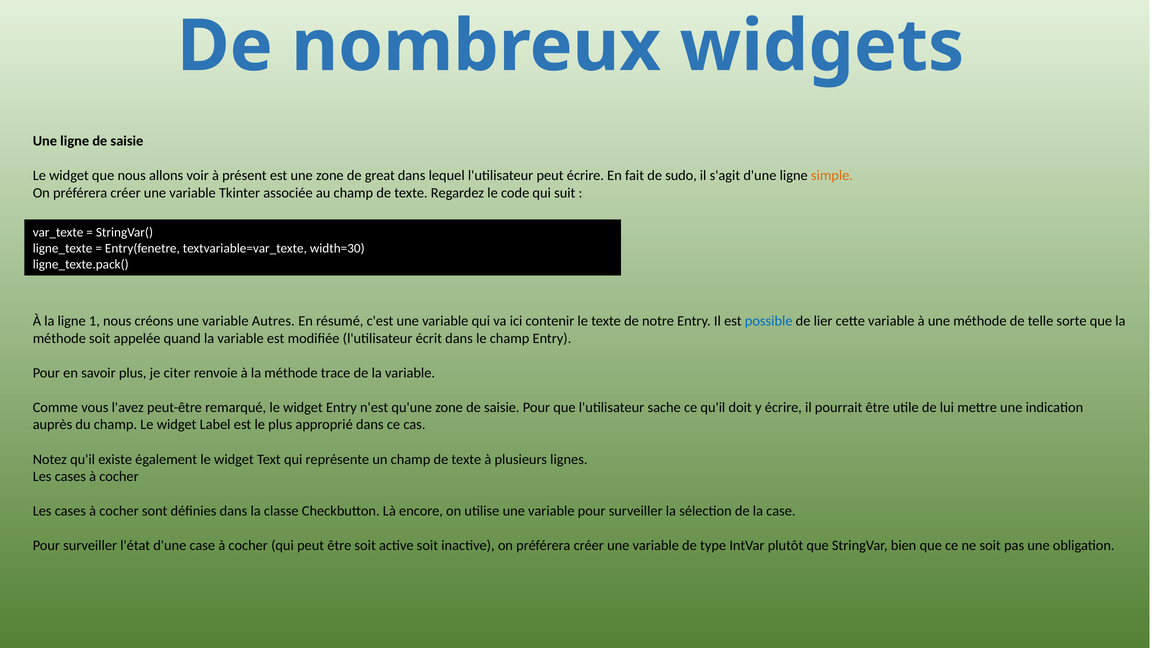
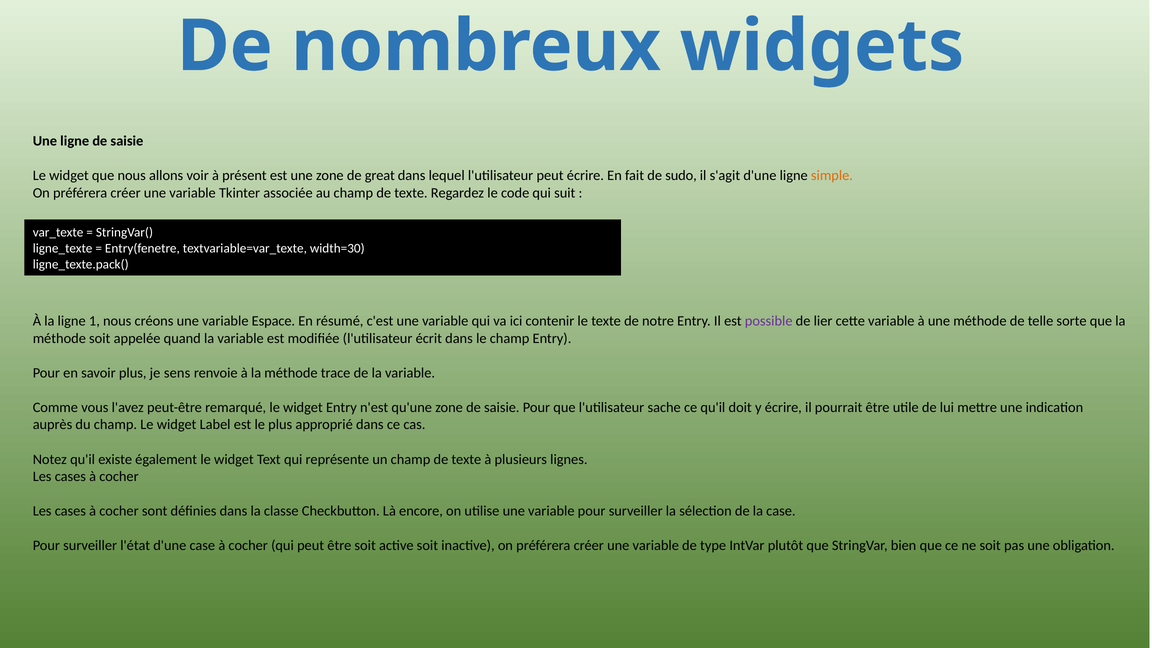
Autres: Autres -> Espace
possible colour: blue -> purple
citer: citer -> sens
